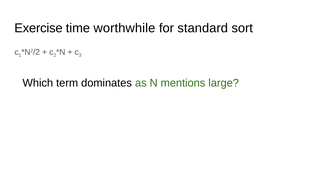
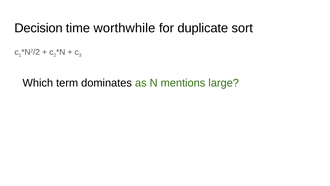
Exercise: Exercise -> Decision
standard: standard -> duplicate
